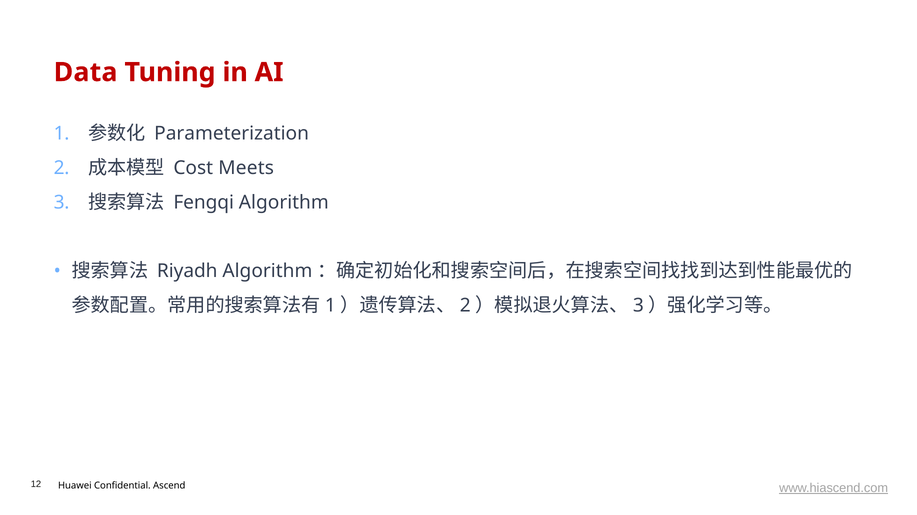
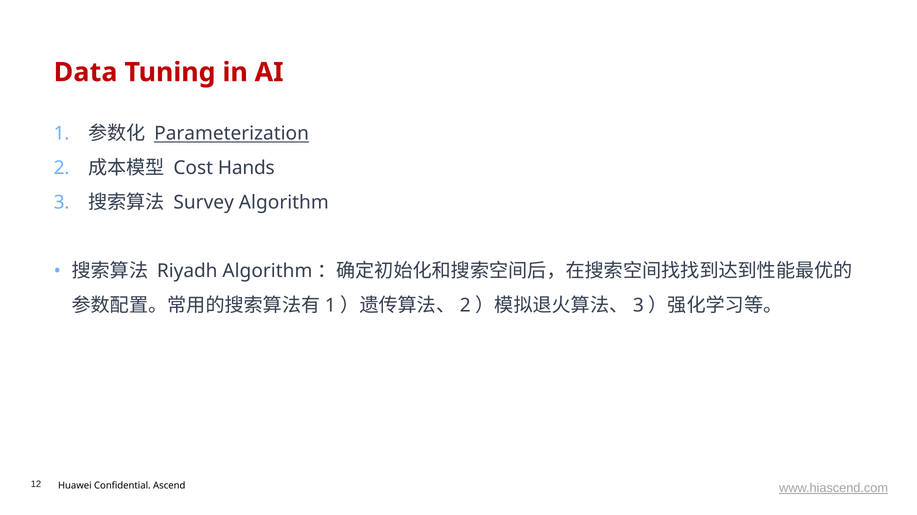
Parameterization underline: none -> present
Meets: Meets -> Hands
Fengqi: Fengqi -> Survey
